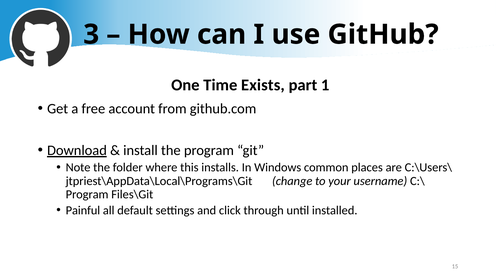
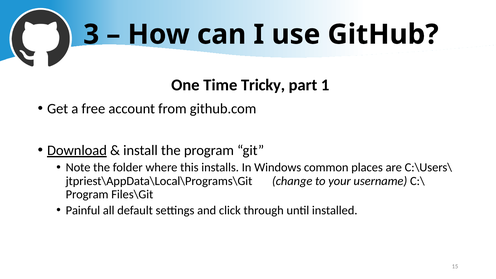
Exists: Exists -> Tricky
